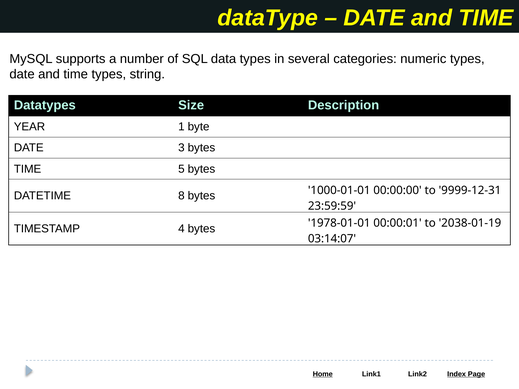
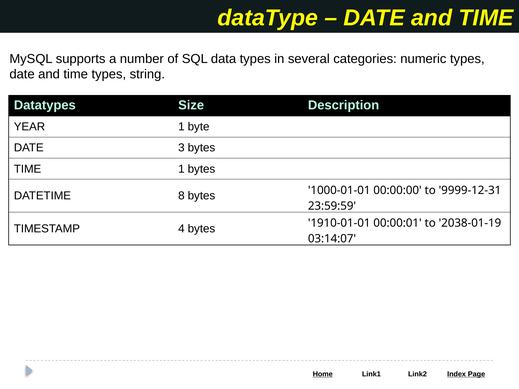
TIME 5: 5 -> 1
1978-01-01: 1978-01-01 -> 1910-01-01
